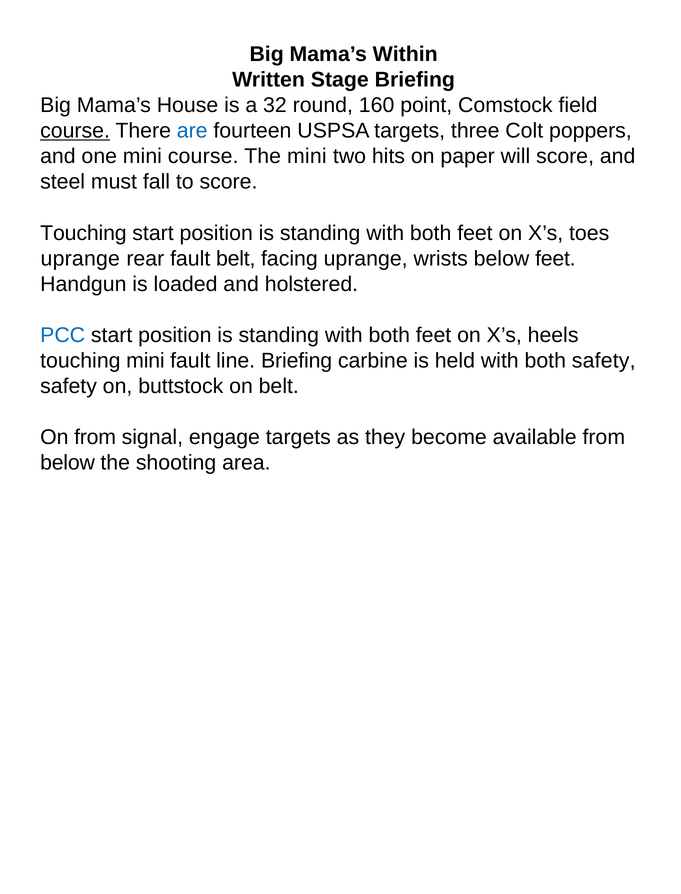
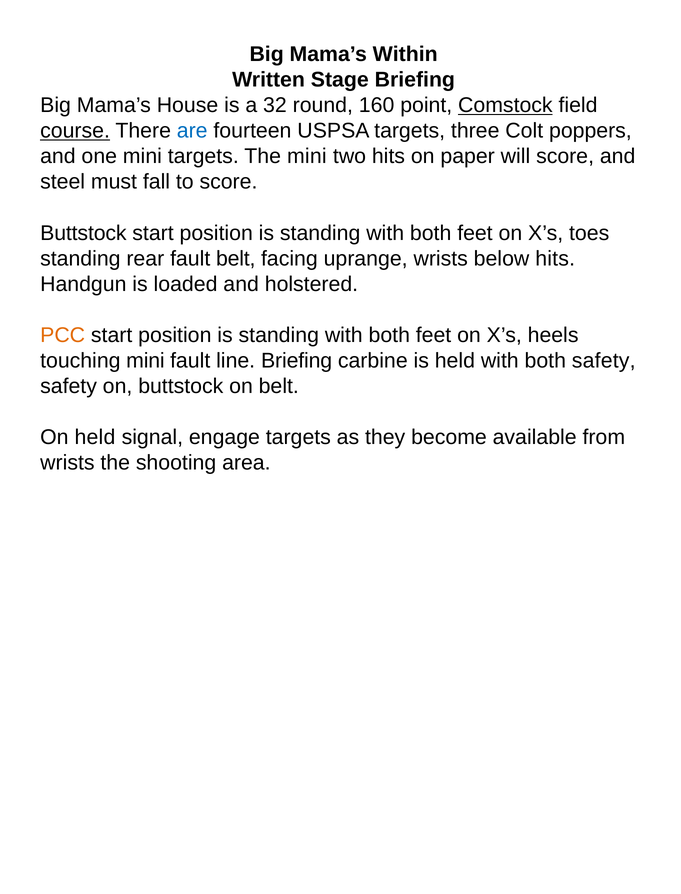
Comstock underline: none -> present
mini course: course -> targets
Touching at (83, 233): Touching -> Buttstock
uprange at (80, 259): uprange -> standing
below feet: feet -> hits
PCC colour: blue -> orange
On from: from -> held
below at (67, 463): below -> wrists
